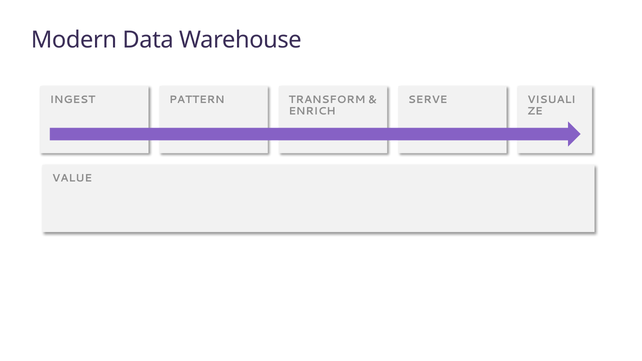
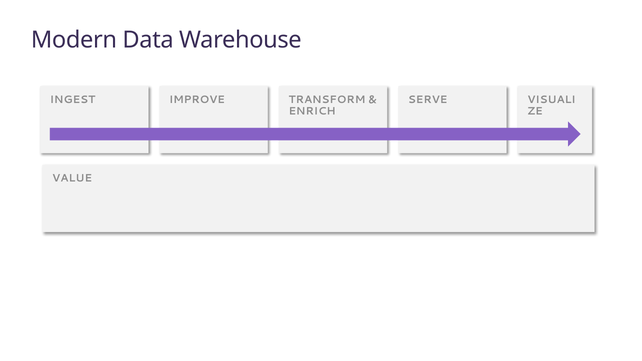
PATTERN: PATTERN -> IMPROVE
